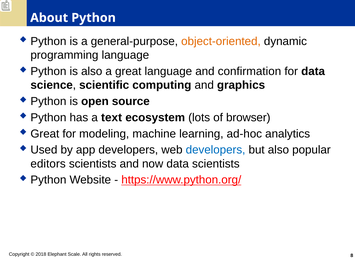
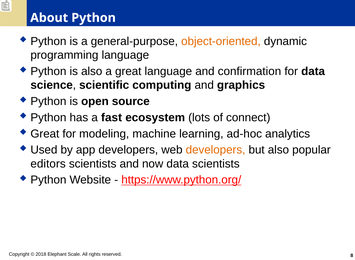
text: text -> fast
browser: browser -> connect
developers at (216, 150) colour: blue -> orange
